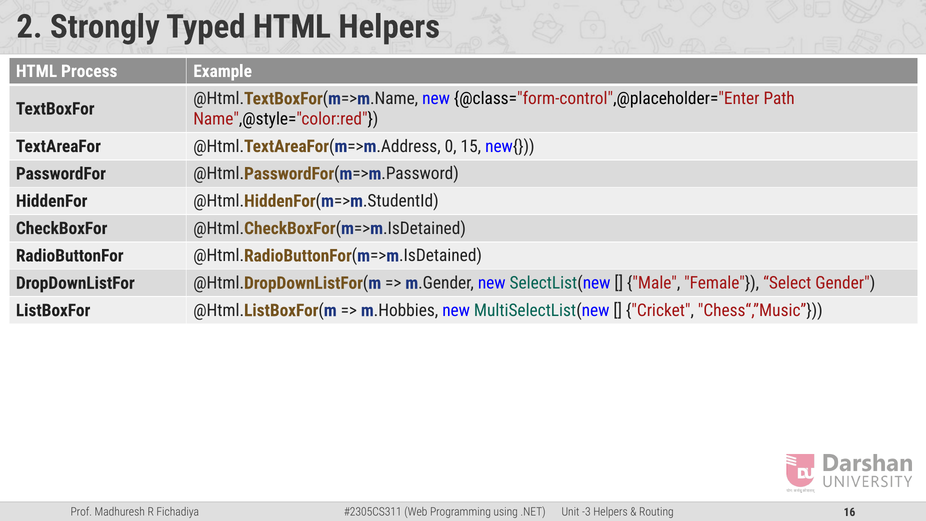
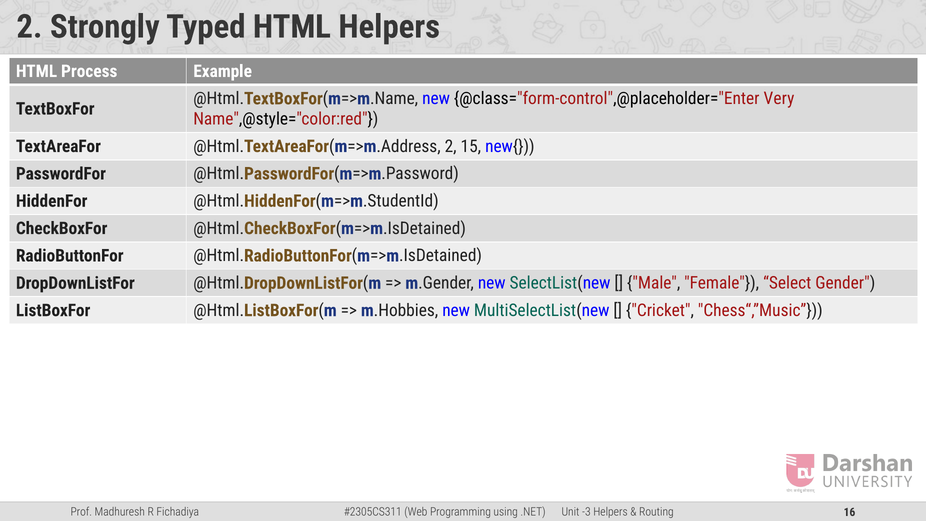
Path: Path -> Very
@Html.TextAreaFor(m=>m.Address 0: 0 -> 2
